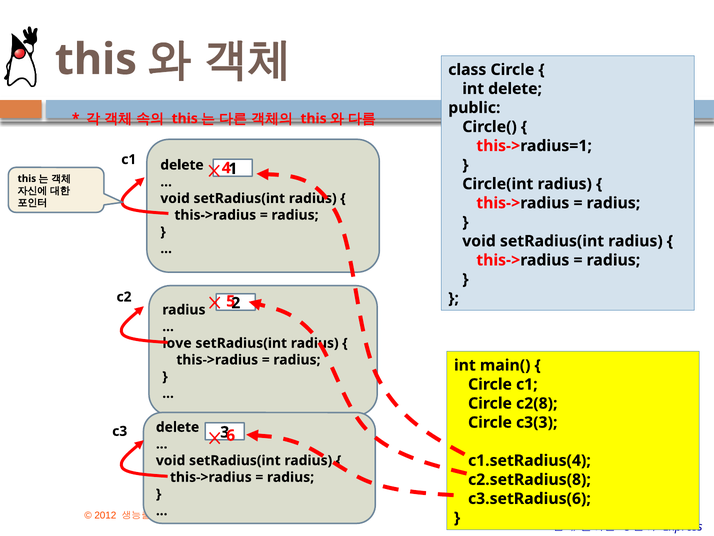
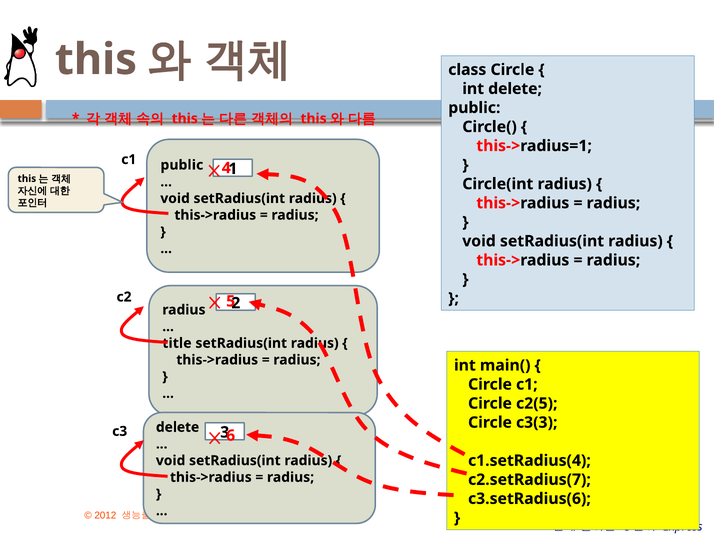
delete at (182, 165): delete -> public
love: love -> title
c2(8: c2(8 -> c2(5
c2.setRadius(8: c2.setRadius(8 -> c2.setRadius(7
